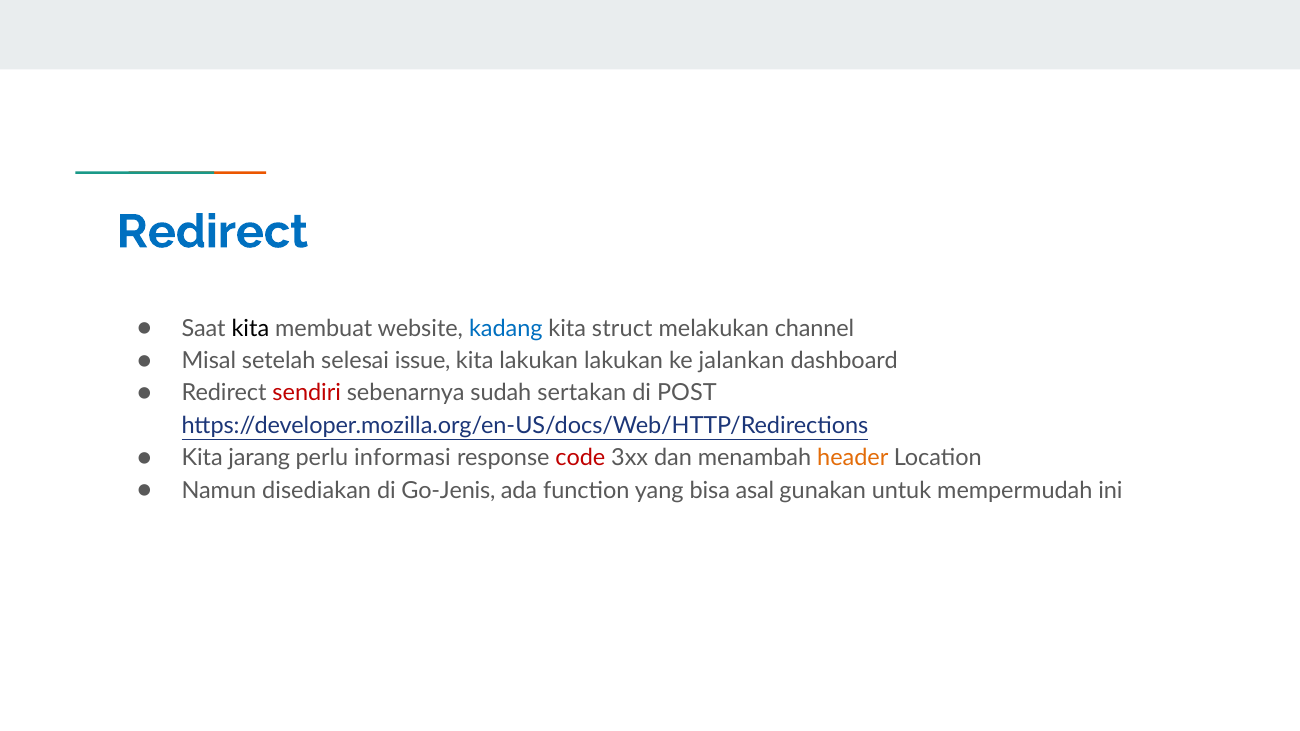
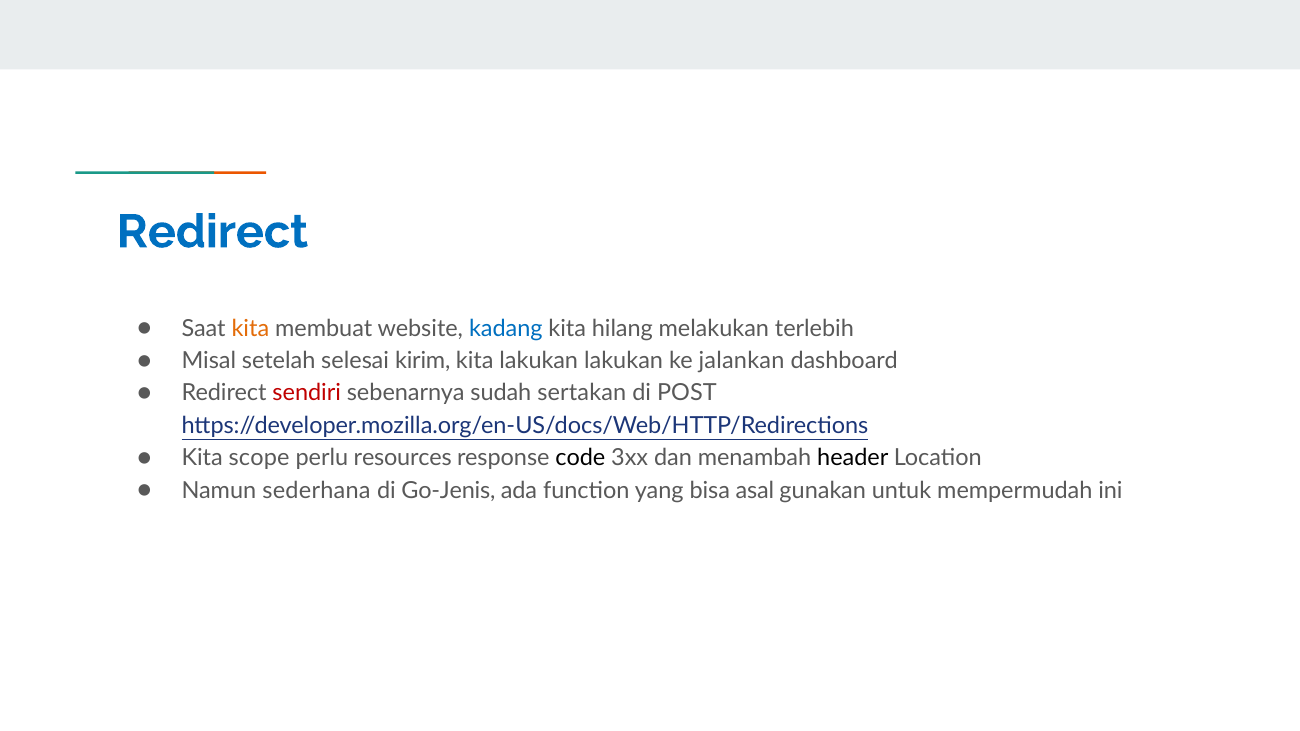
kita at (250, 329) colour: black -> orange
struct: struct -> hilang
channel: channel -> terlebih
issue: issue -> kirim
jarang: jarang -> scope
informasi: informasi -> resources
code colour: red -> black
header colour: orange -> black
disediakan: disediakan -> sederhana
